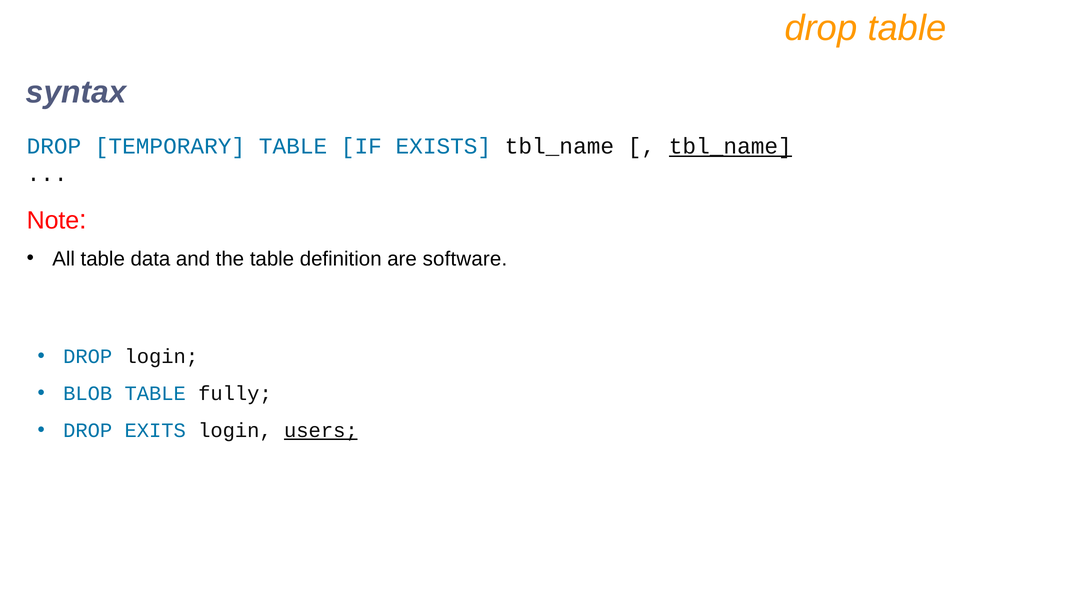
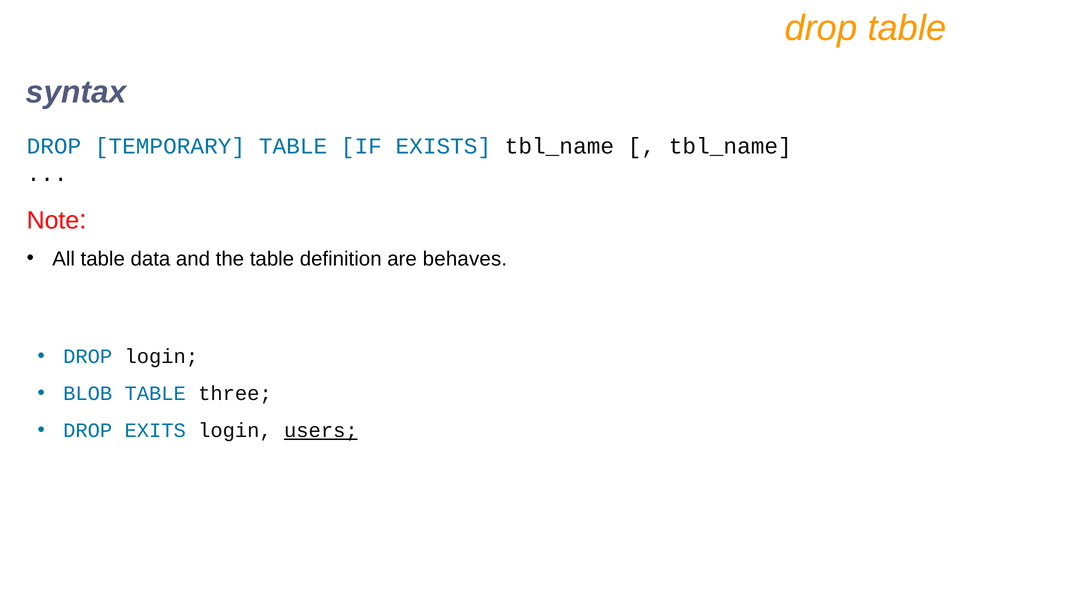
tbl_name at (730, 146) underline: present -> none
software: software -> behaves
fully: fully -> three
